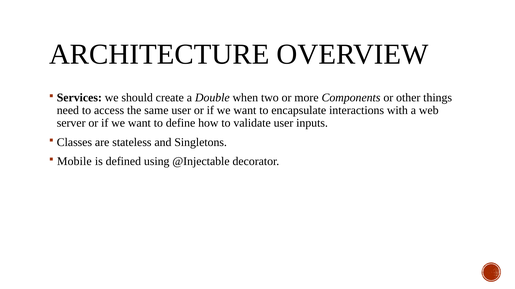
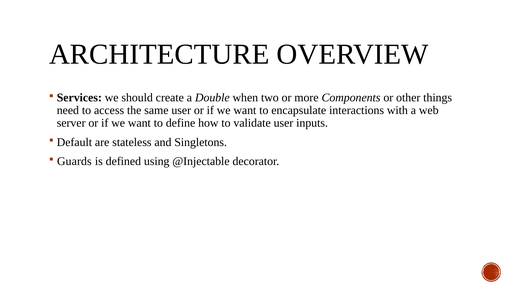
Classes: Classes -> Default
Mobile: Mobile -> Guards
